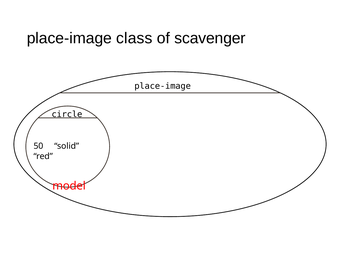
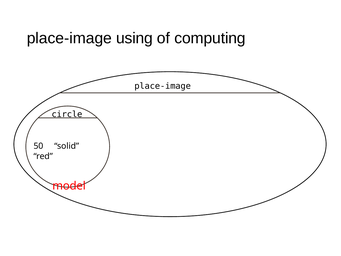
class: class -> using
scavenger: scavenger -> computing
